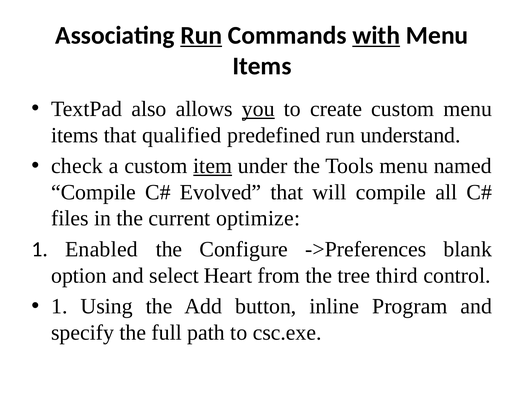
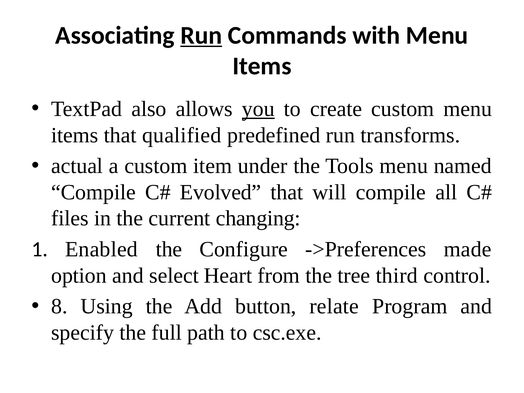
with underline: present -> none
understand: understand -> transforms
check: check -> actual
item underline: present -> none
optimize: optimize -> changing
blank: blank -> made
1 at (59, 306): 1 -> 8
inline: inline -> relate
